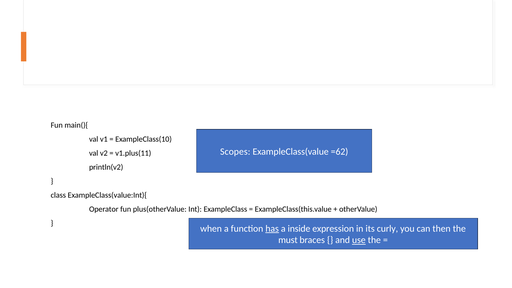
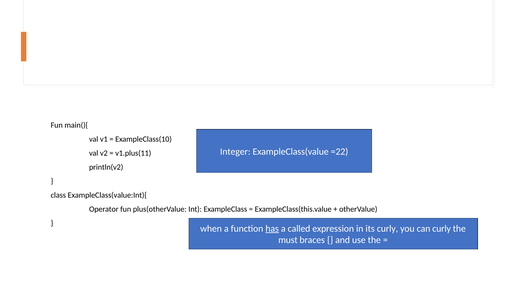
Scopes: Scopes -> Integer
=62: =62 -> =22
inside: inside -> called
can then: then -> curly
use underline: present -> none
